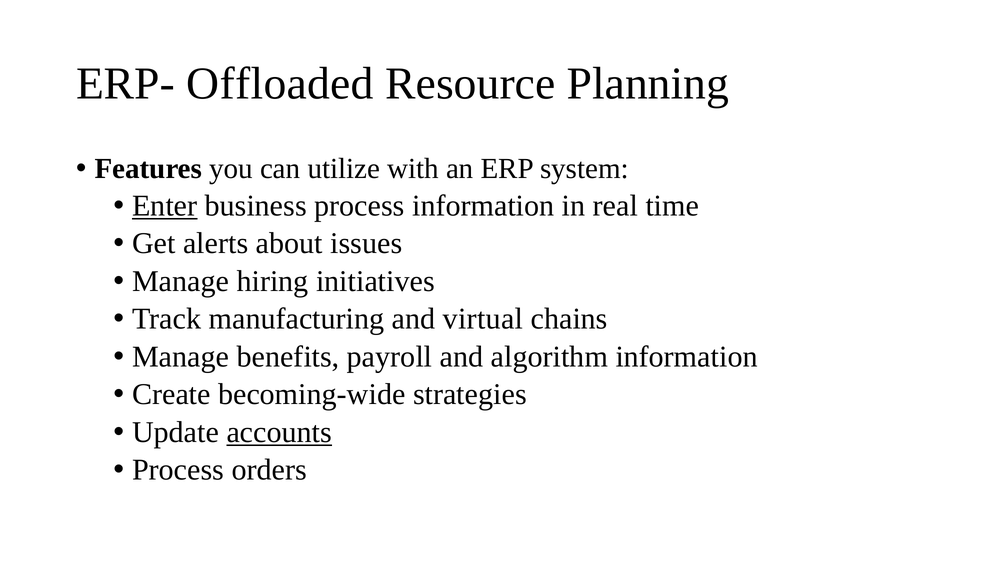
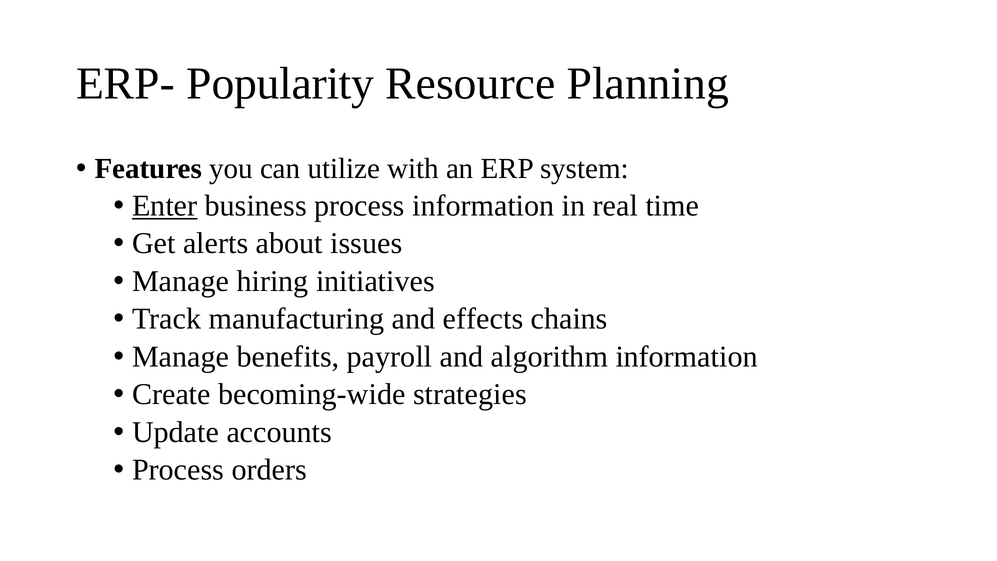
Offloaded: Offloaded -> Popularity
virtual: virtual -> effects
accounts underline: present -> none
